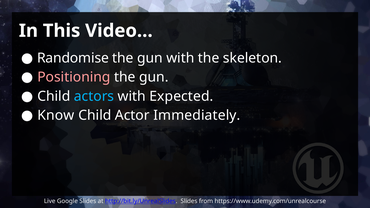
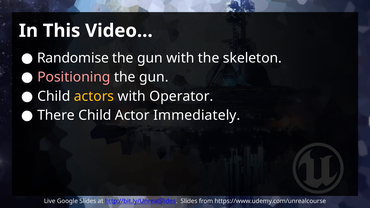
actors colour: light blue -> yellow
Expected: Expected -> Operator
Know: Know -> There
